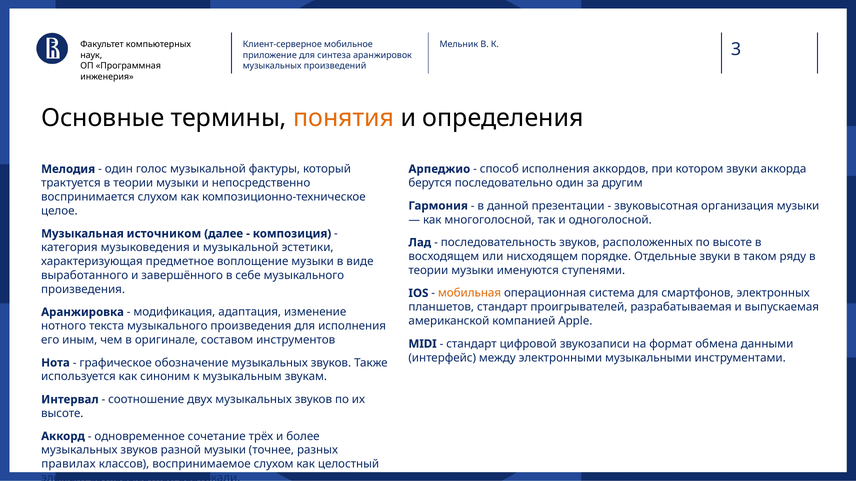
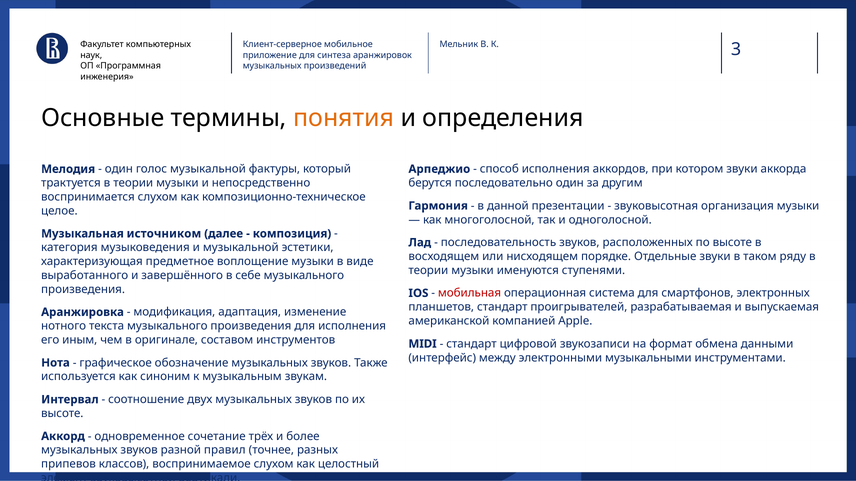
мобильная colour: orange -> red
разной музыки: музыки -> правил
правилах: правилах -> припевов
